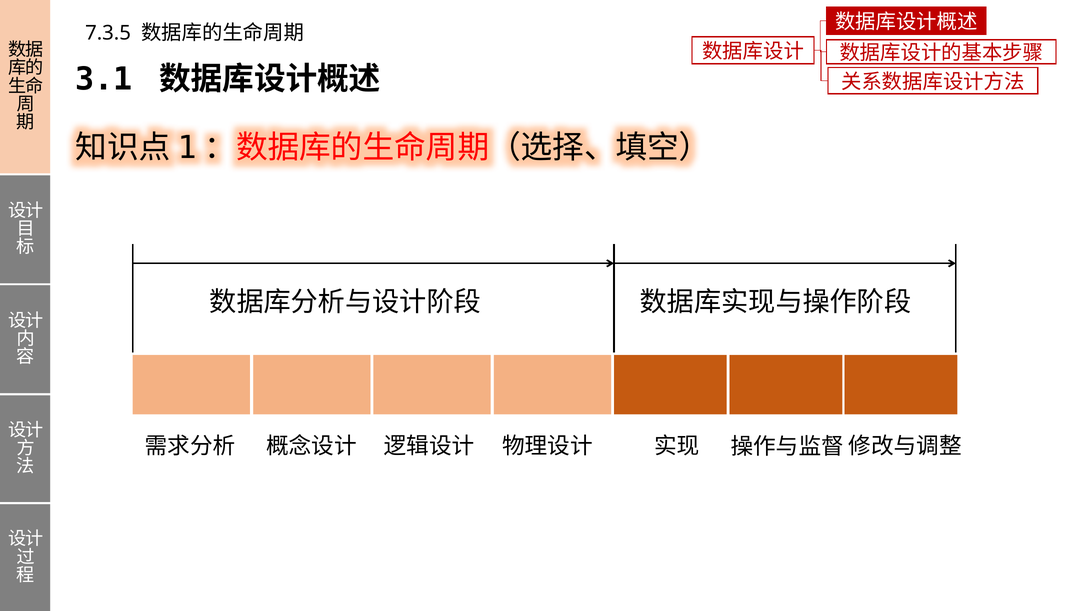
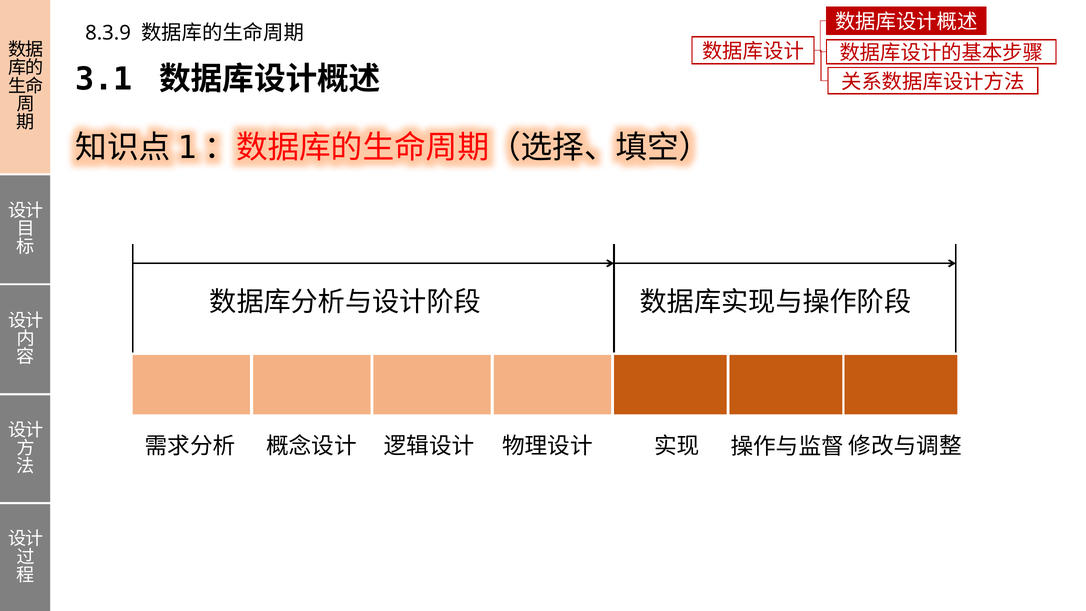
7.3.5: 7.3.5 -> 8.3.9
